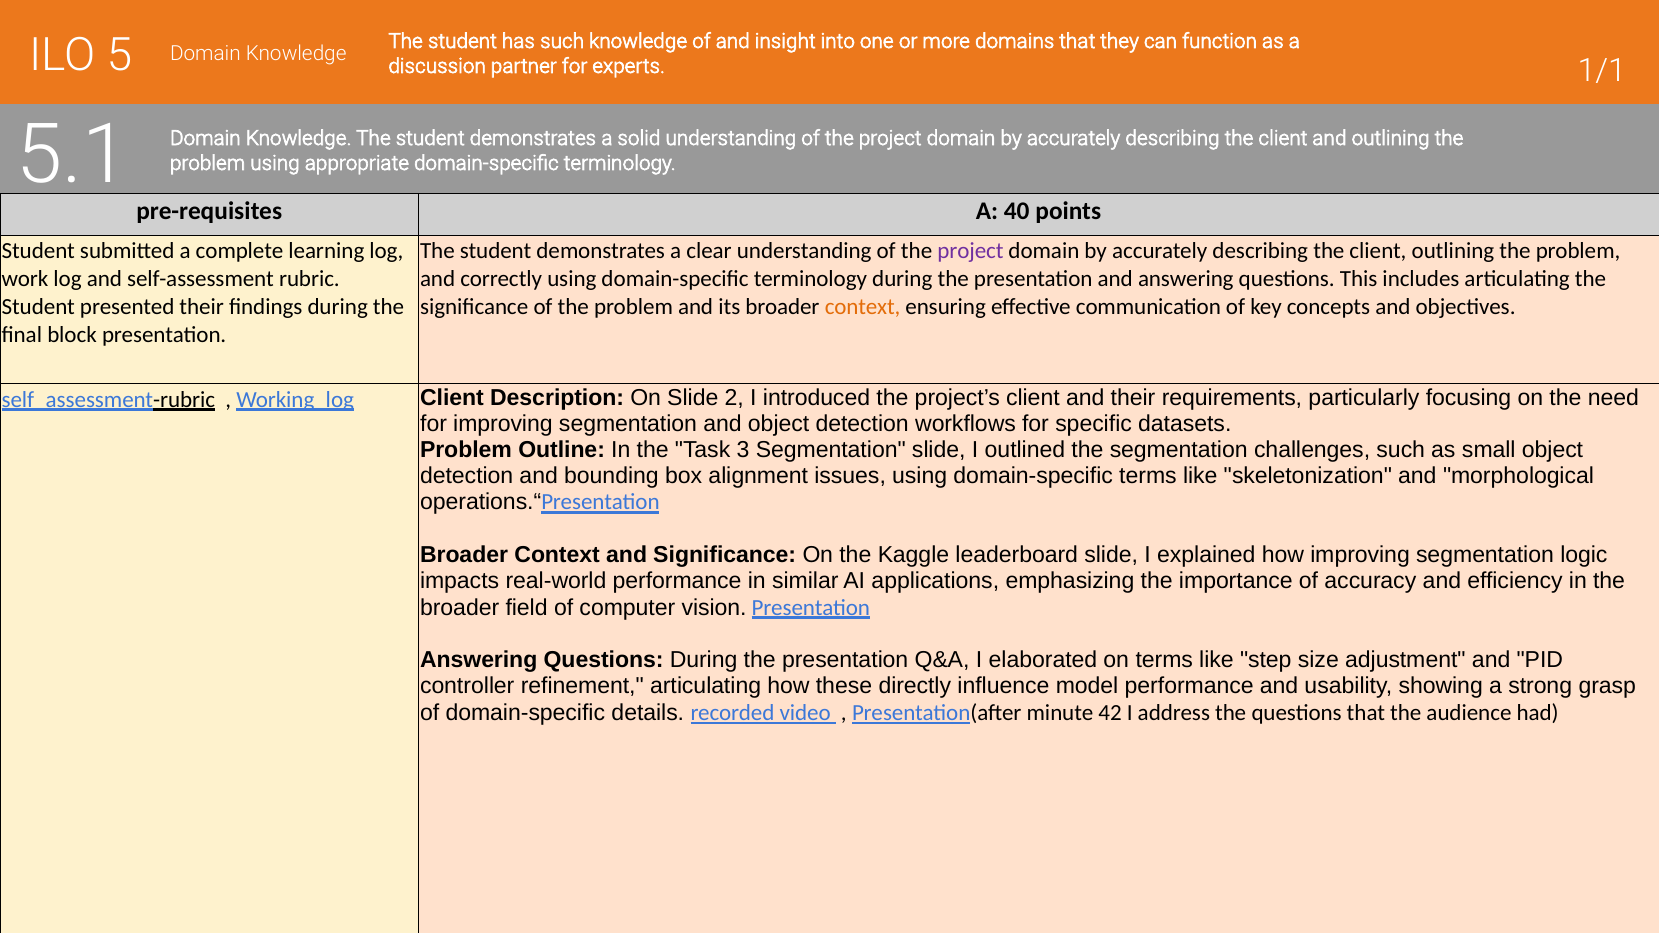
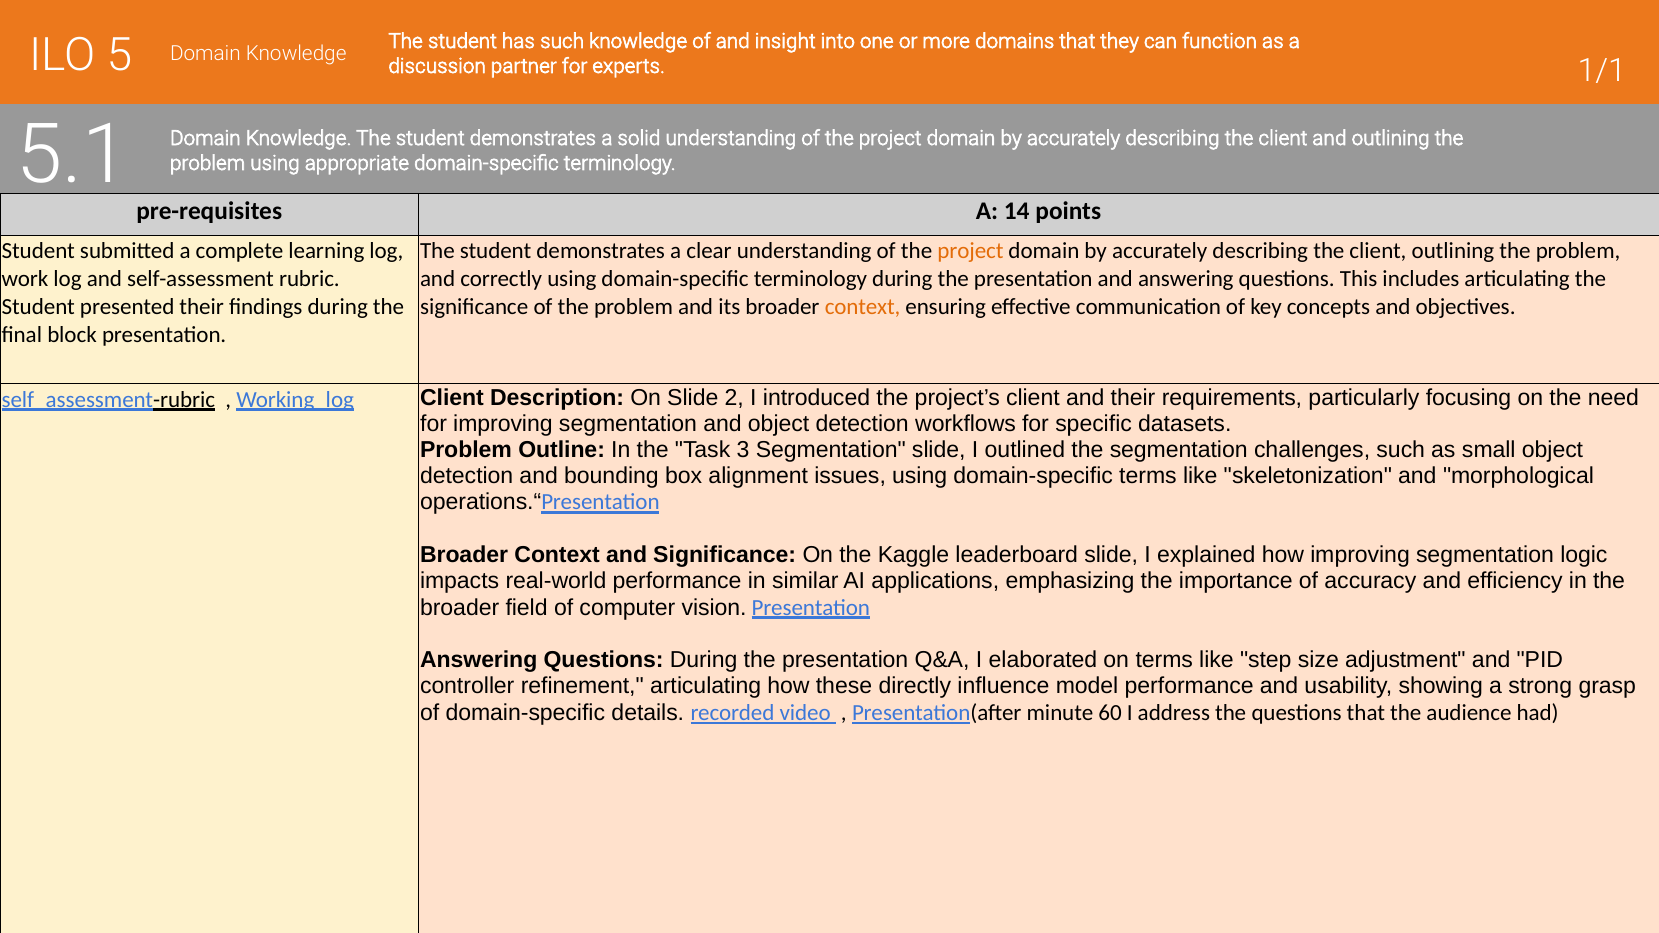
40: 40 -> 14
project at (970, 251) colour: purple -> orange
42: 42 -> 60
